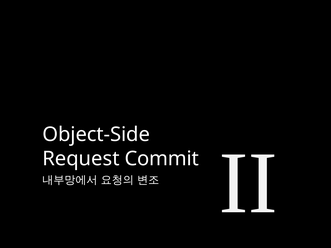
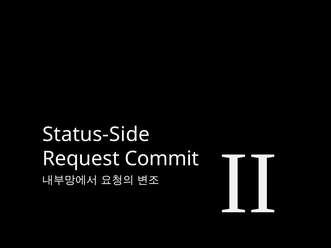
Object-Side: Object-Side -> Status-Side
